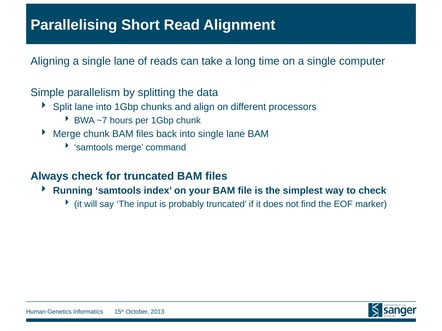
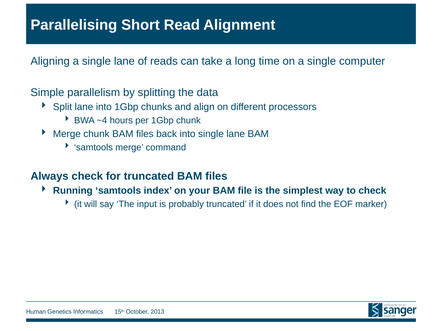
~7: ~7 -> ~4
